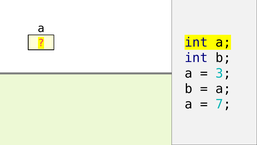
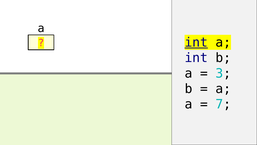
int at (196, 42) underline: none -> present
